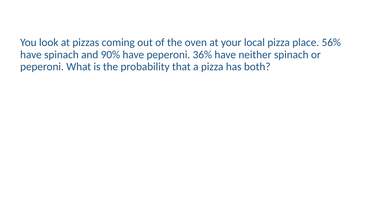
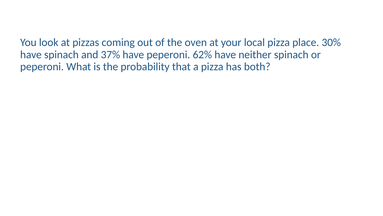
56%: 56% -> 30%
90%: 90% -> 37%
36%: 36% -> 62%
